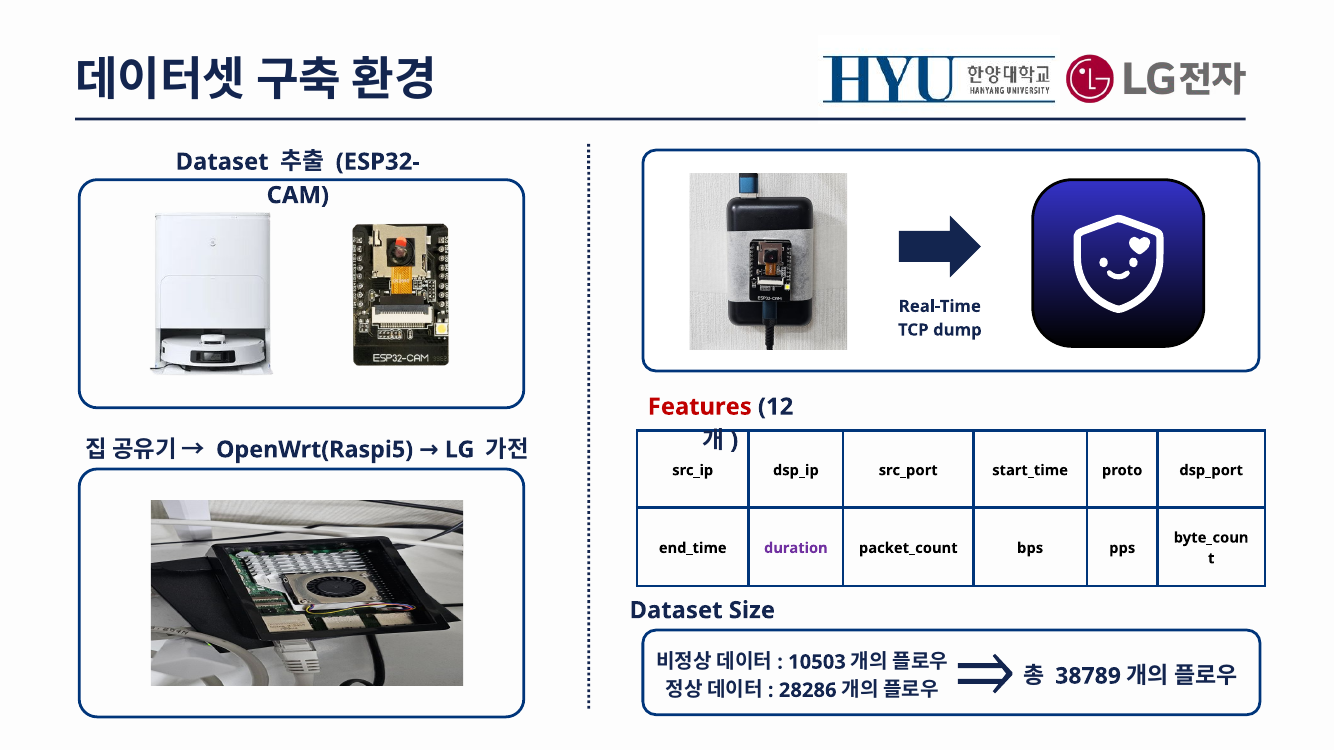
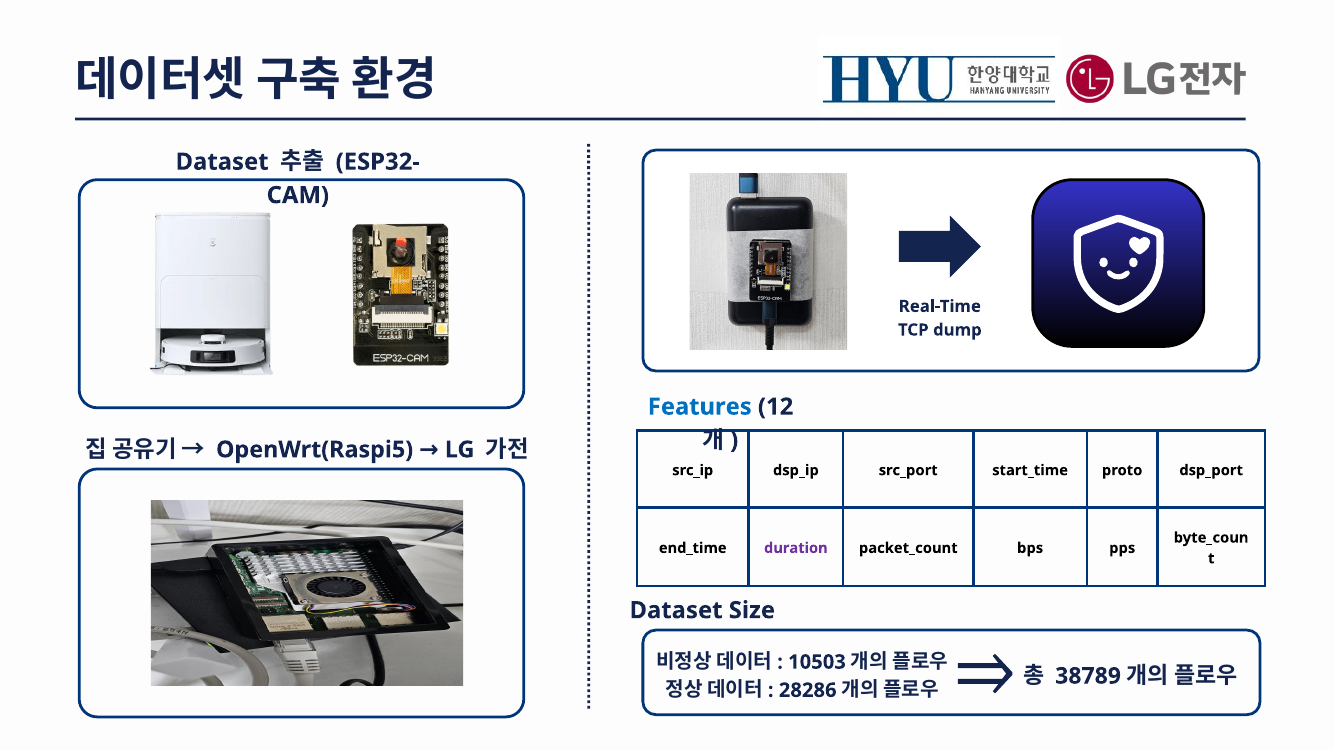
Features colour: red -> blue
